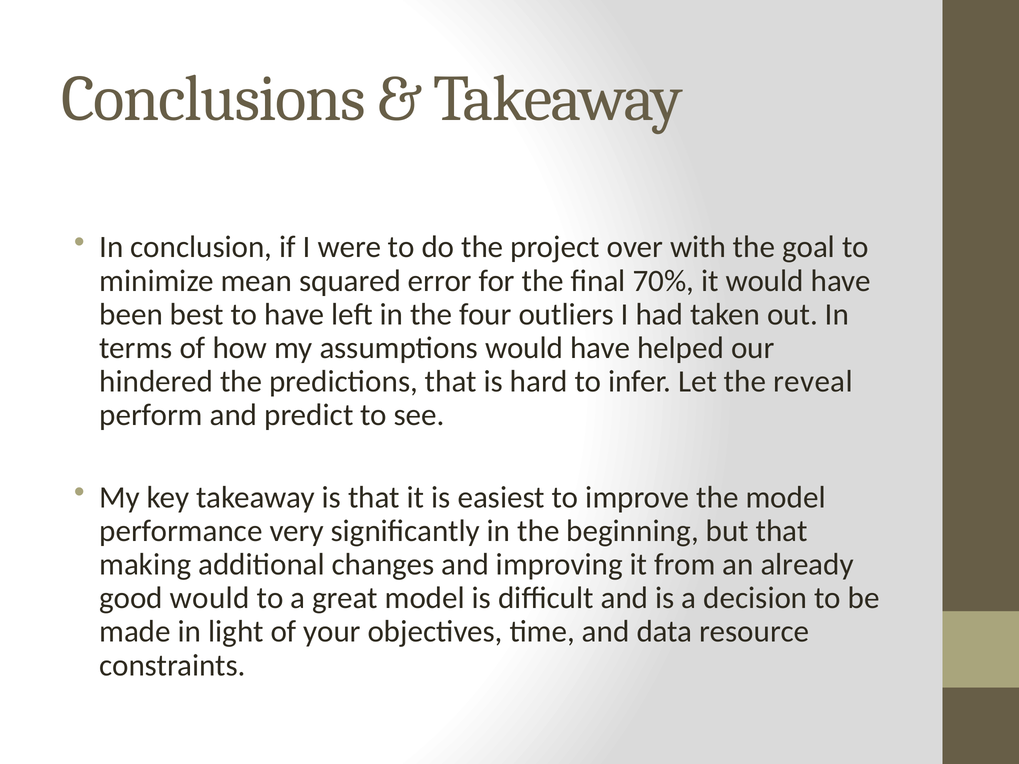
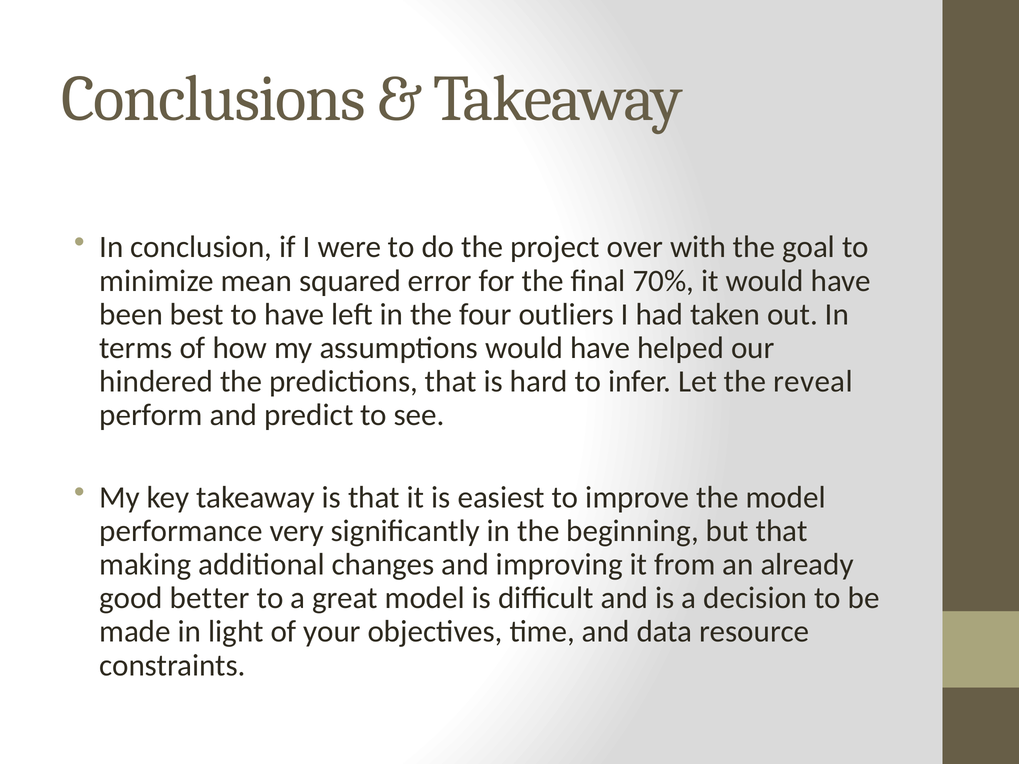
good would: would -> better
